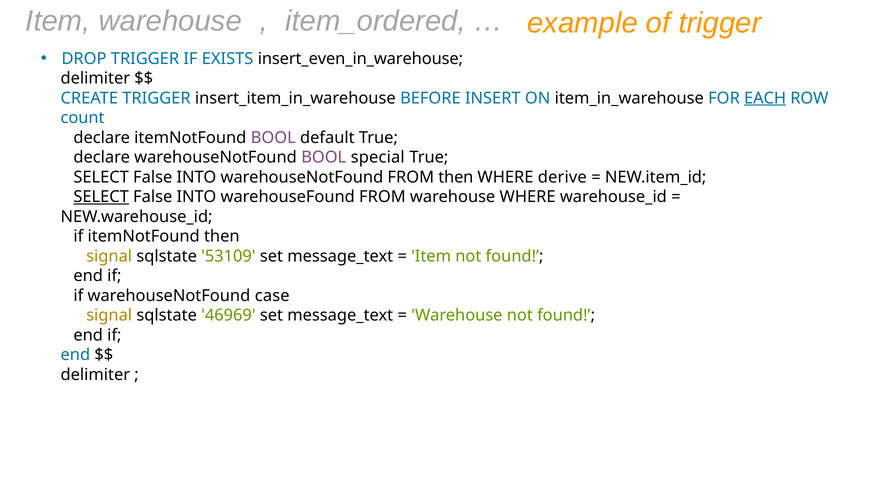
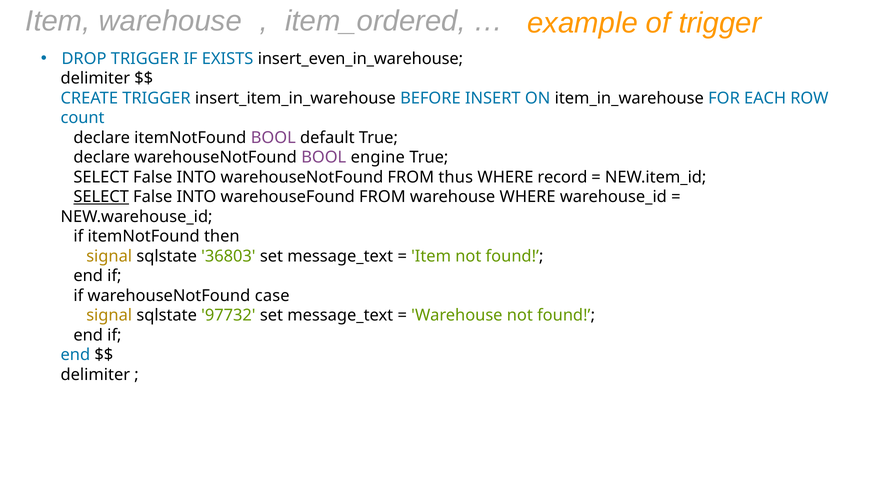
EACH underline: present -> none
special: special -> engine
FROM then: then -> thus
derive: derive -> record
53109: 53109 -> 36803
46969: 46969 -> 97732
